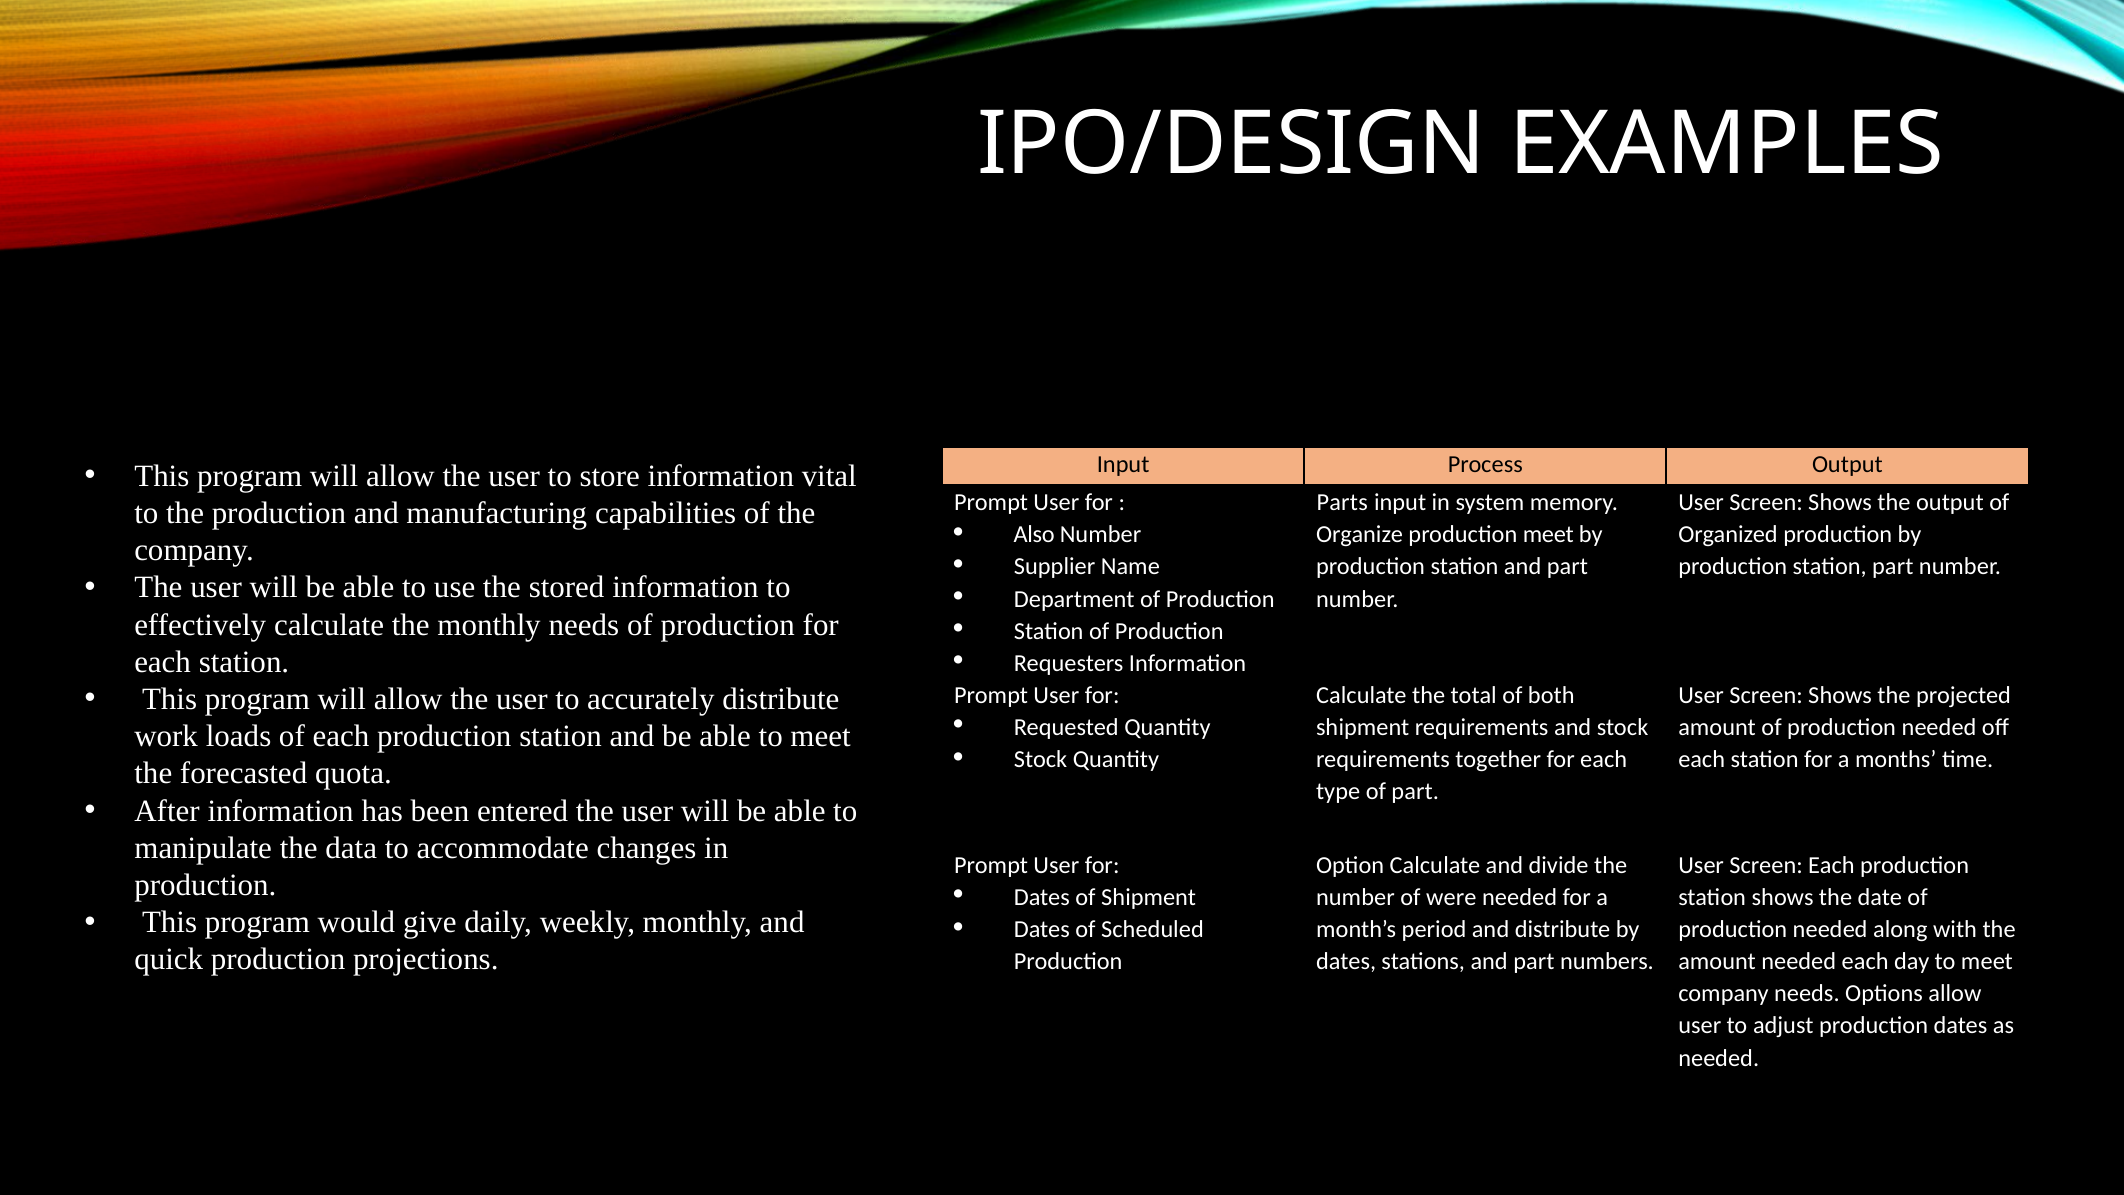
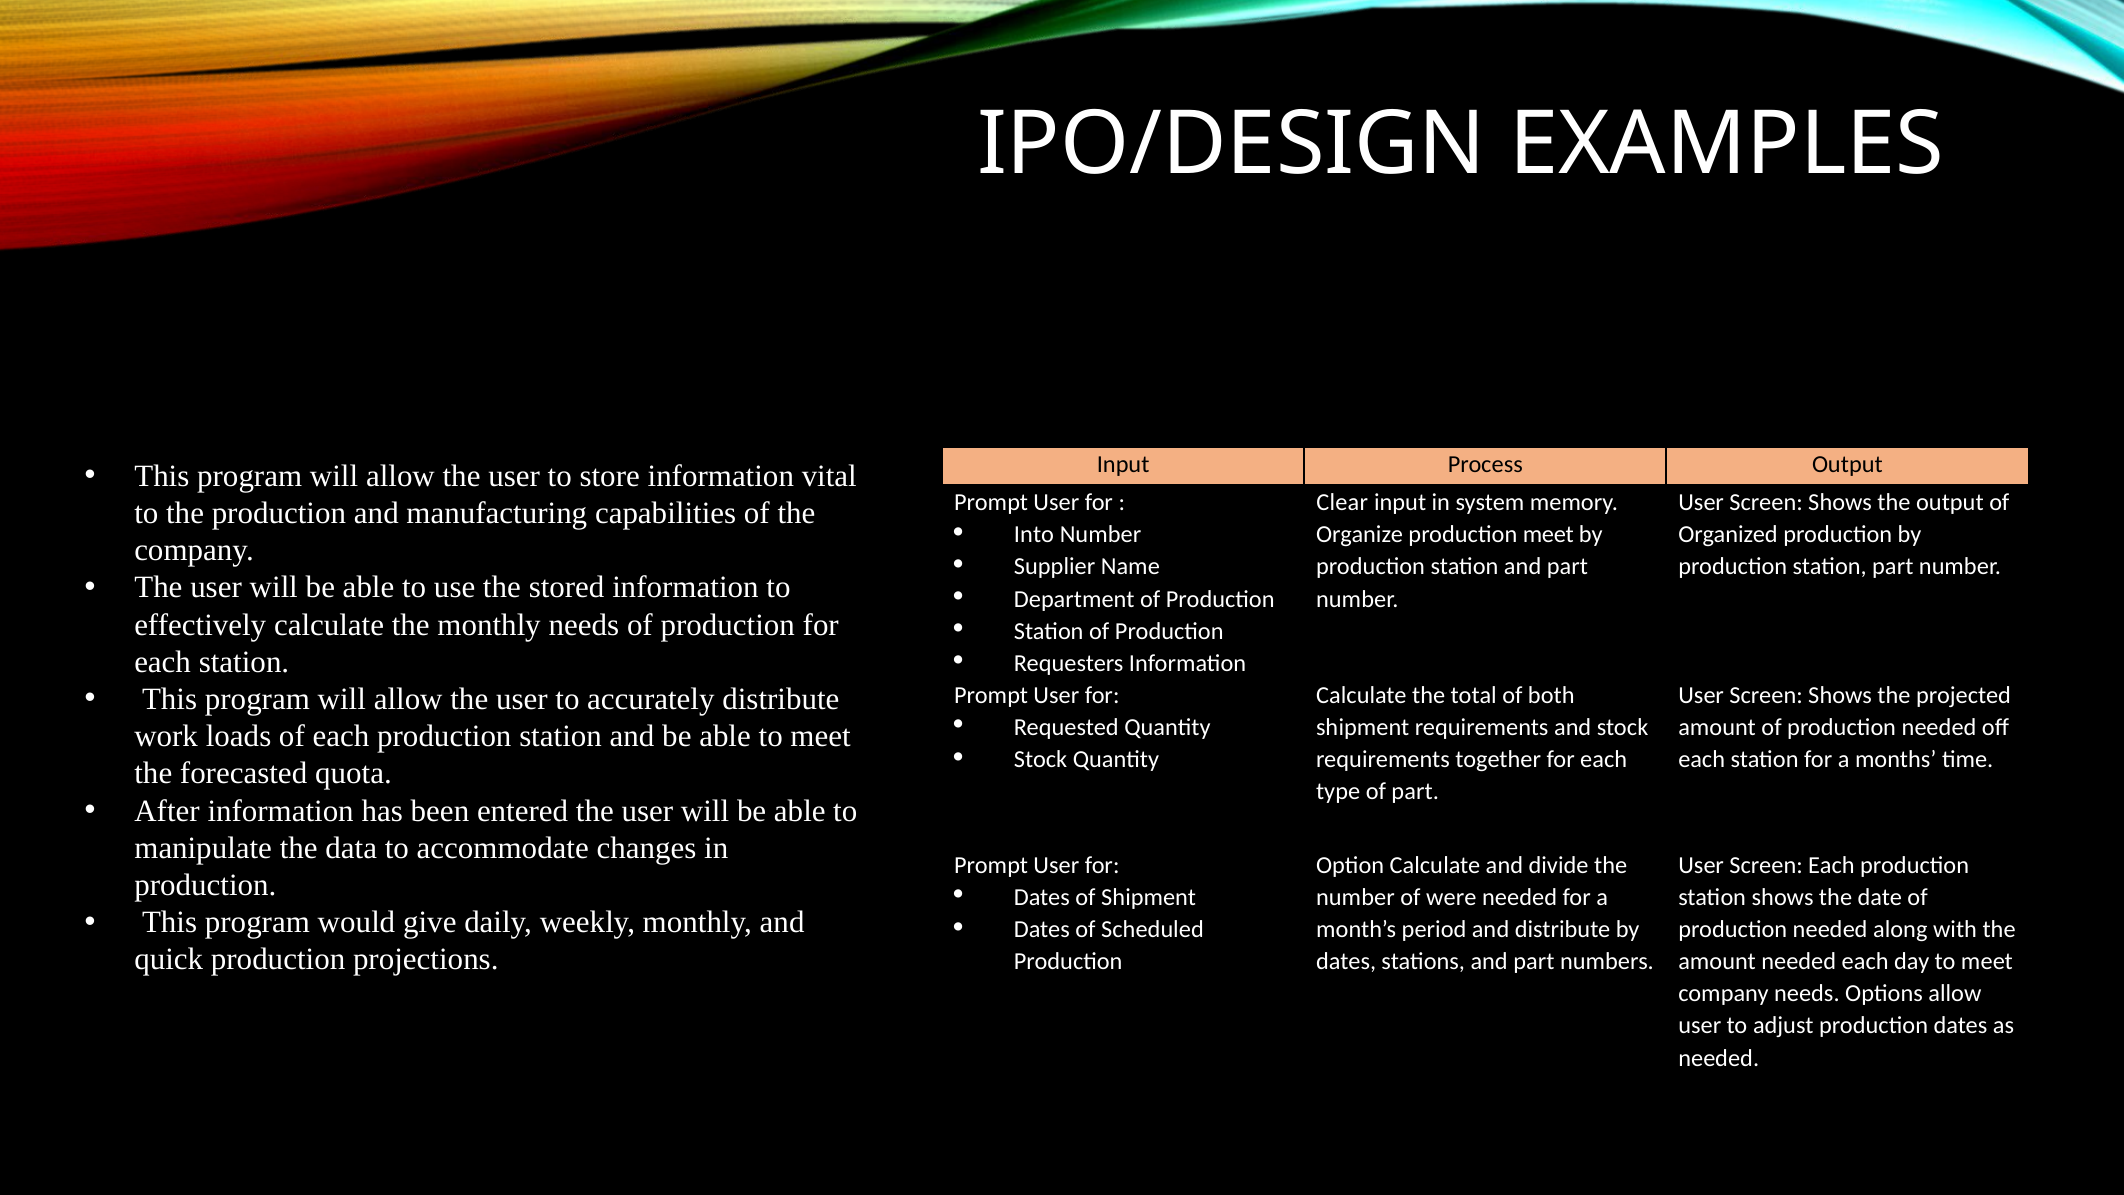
Parts: Parts -> Clear
Also: Also -> Into
